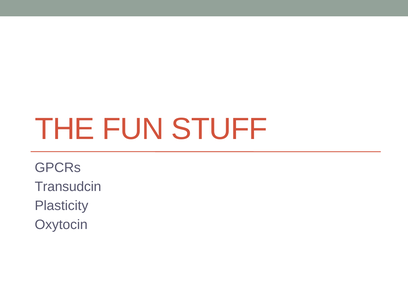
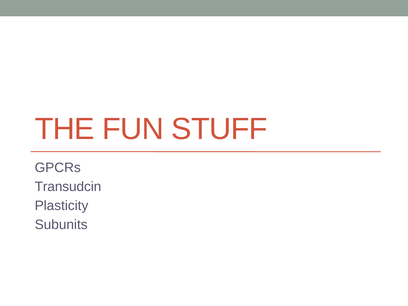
Oxytocin: Oxytocin -> Subunits
